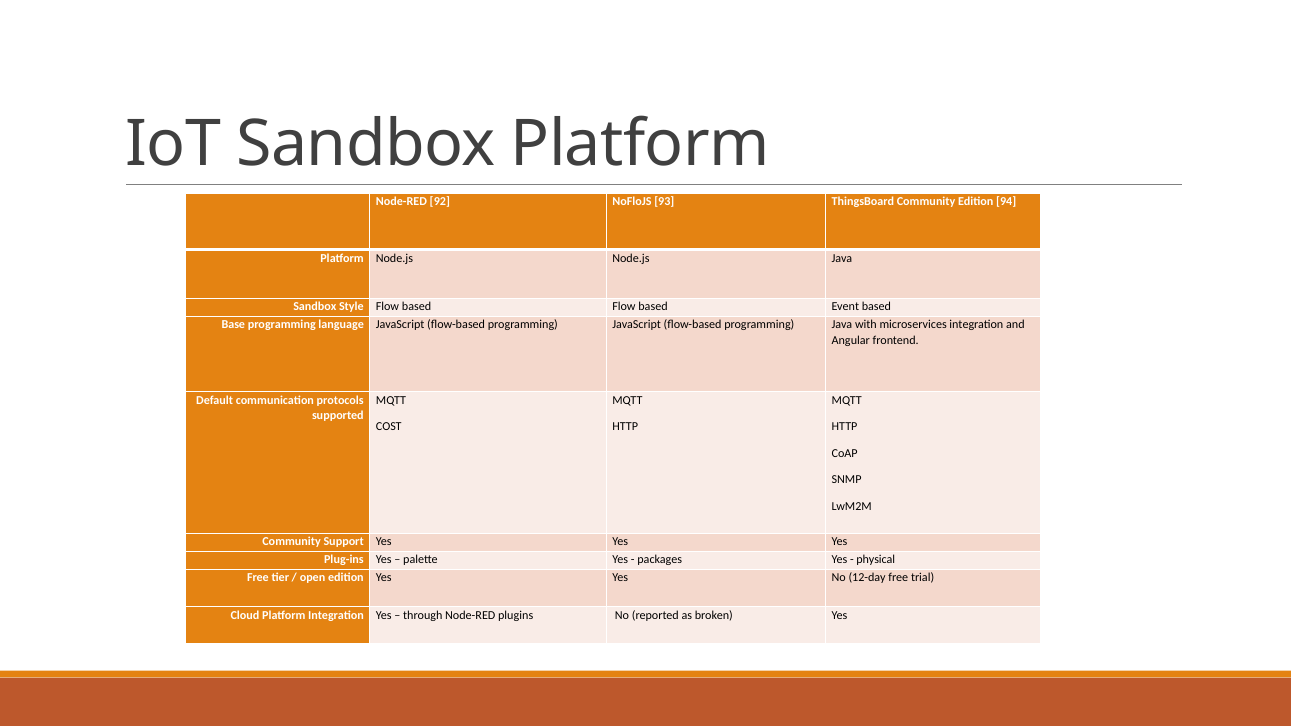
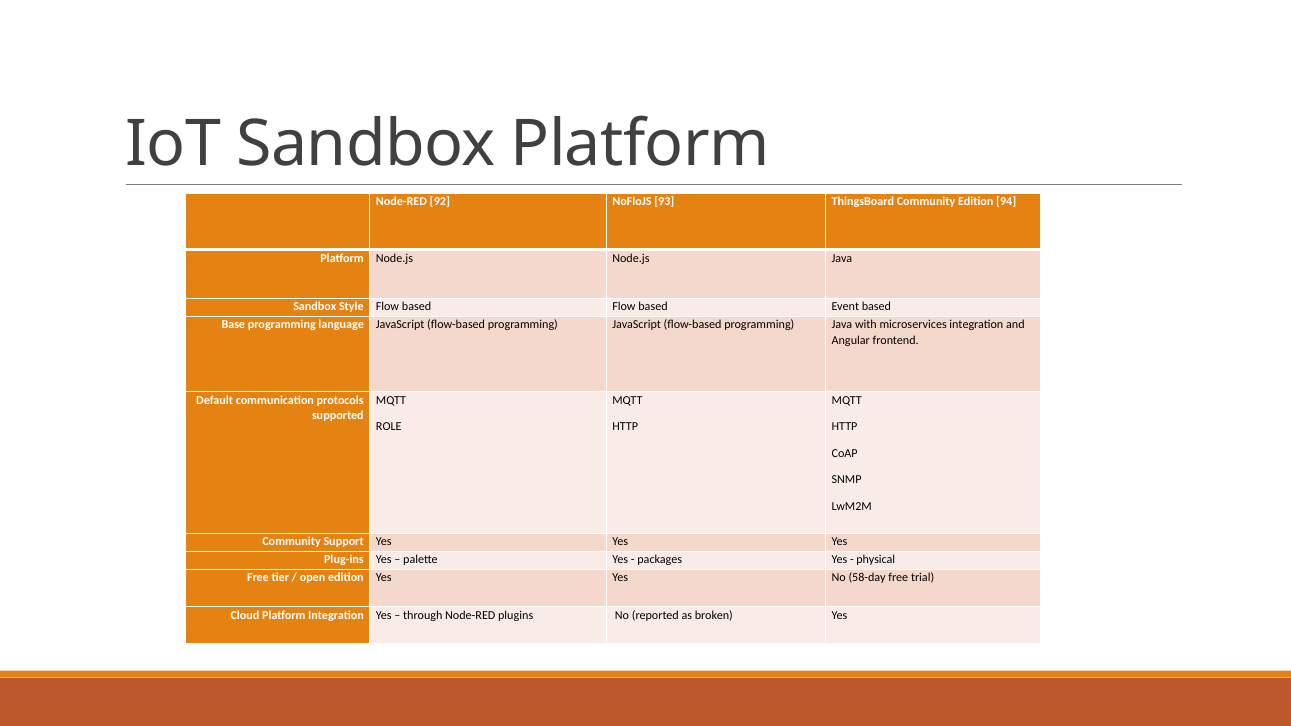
COST: COST -> ROLE
12-day: 12-day -> 58-day
